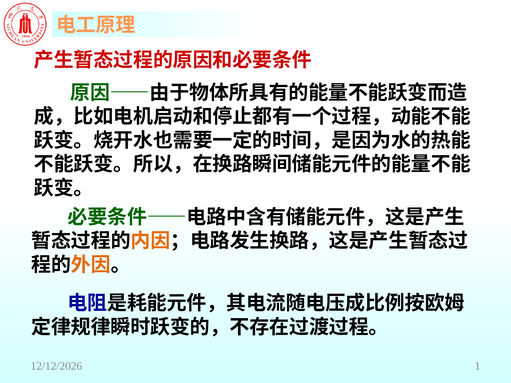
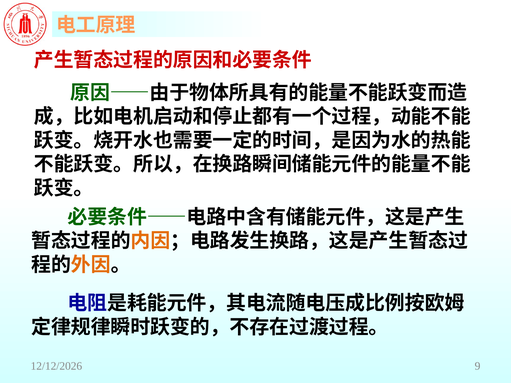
1: 1 -> 9
